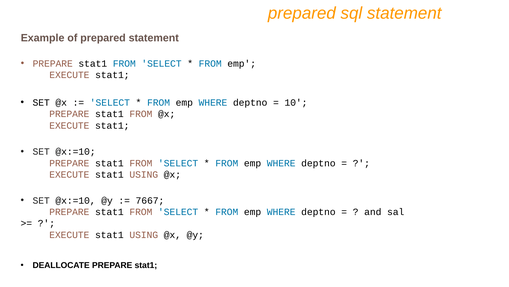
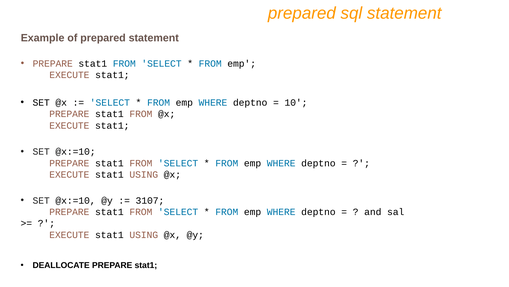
7667: 7667 -> 3107
